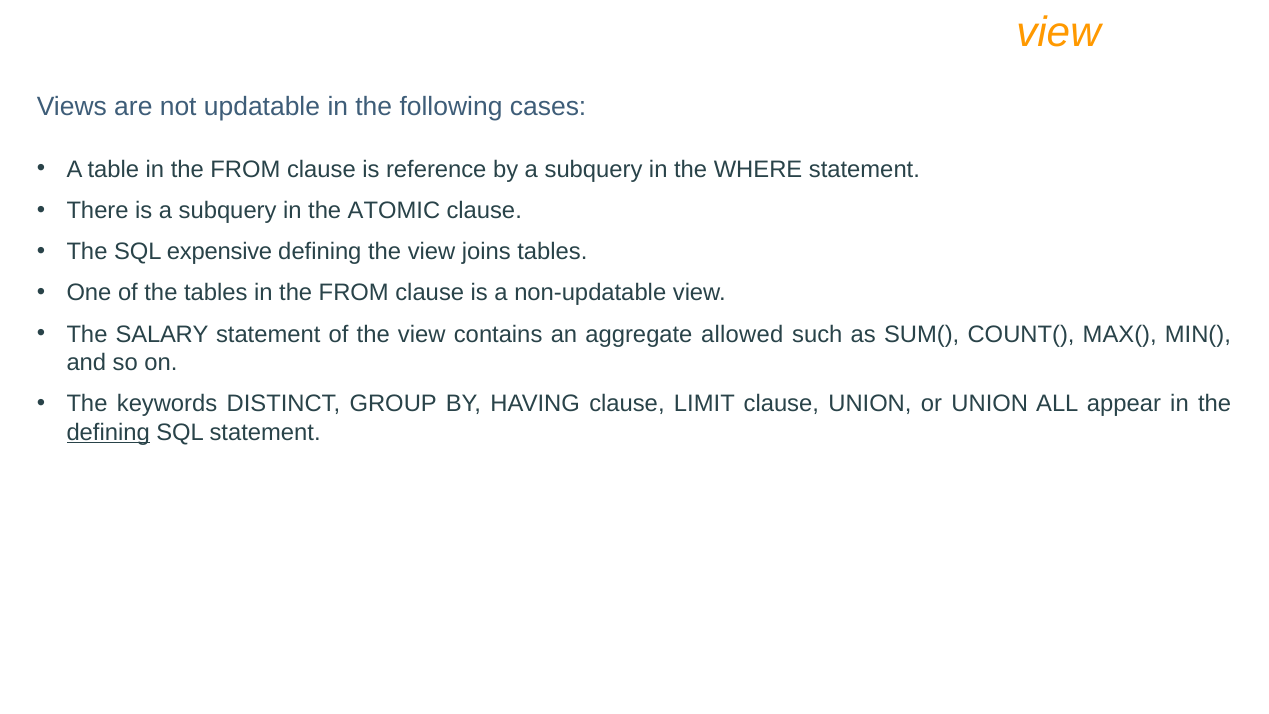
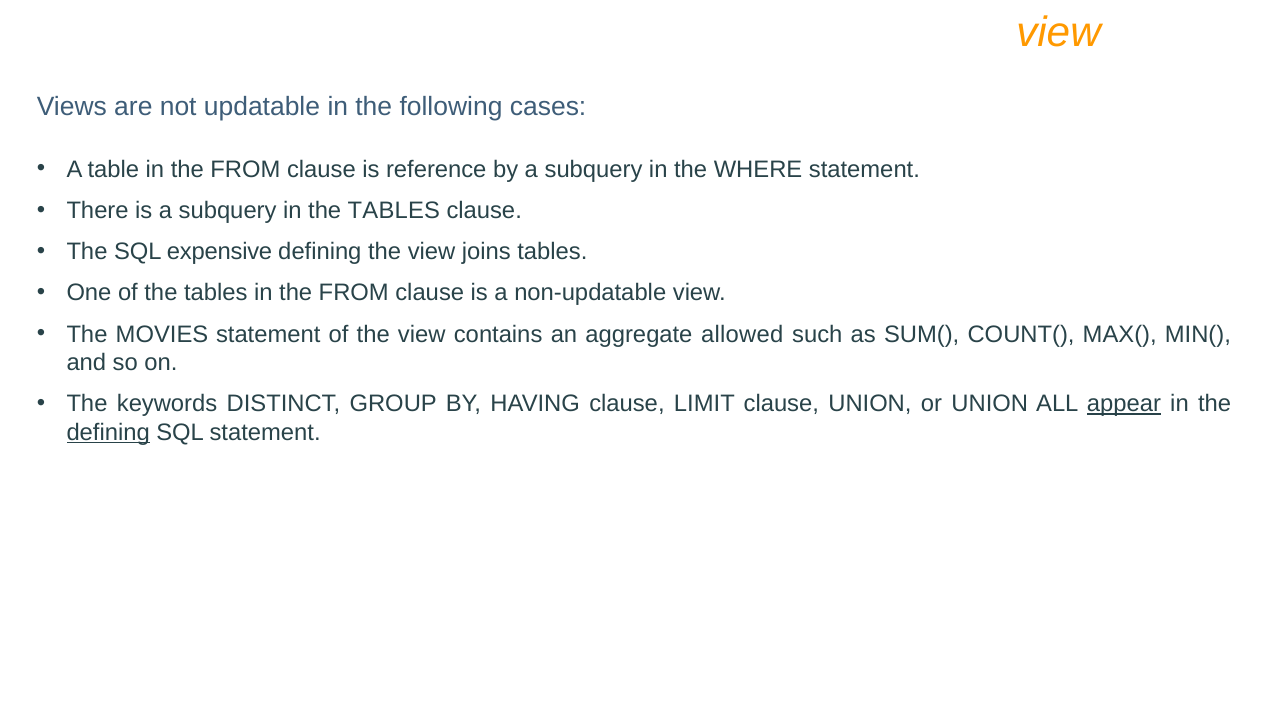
in the ATOMIC: ATOMIC -> TABLES
SALARY: SALARY -> MOVIES
appear underline: none -> present
